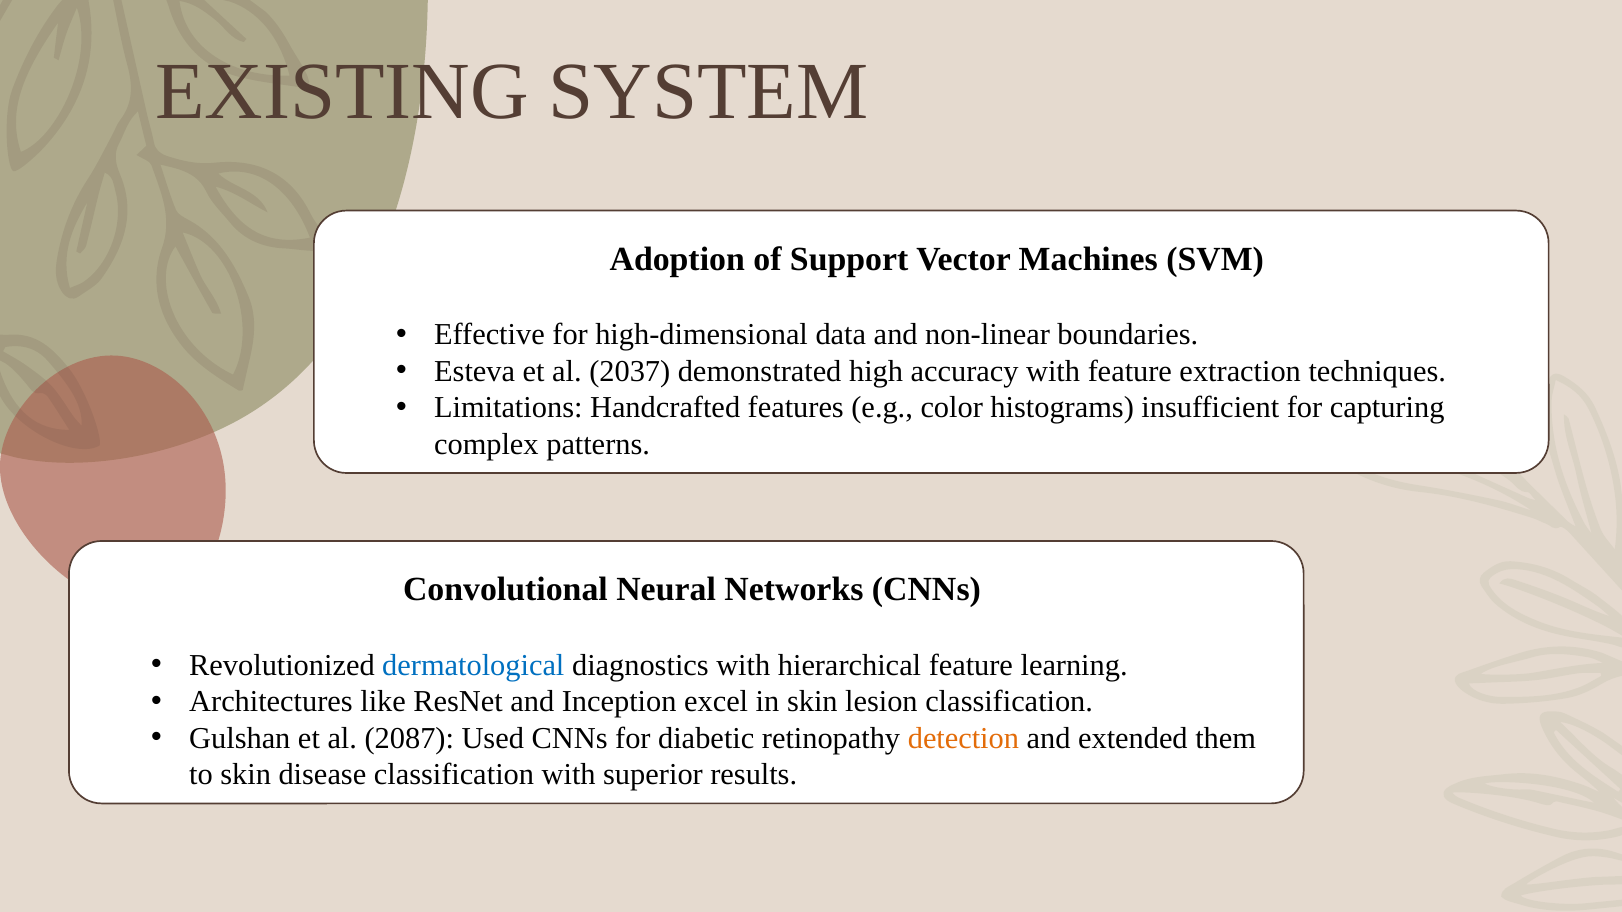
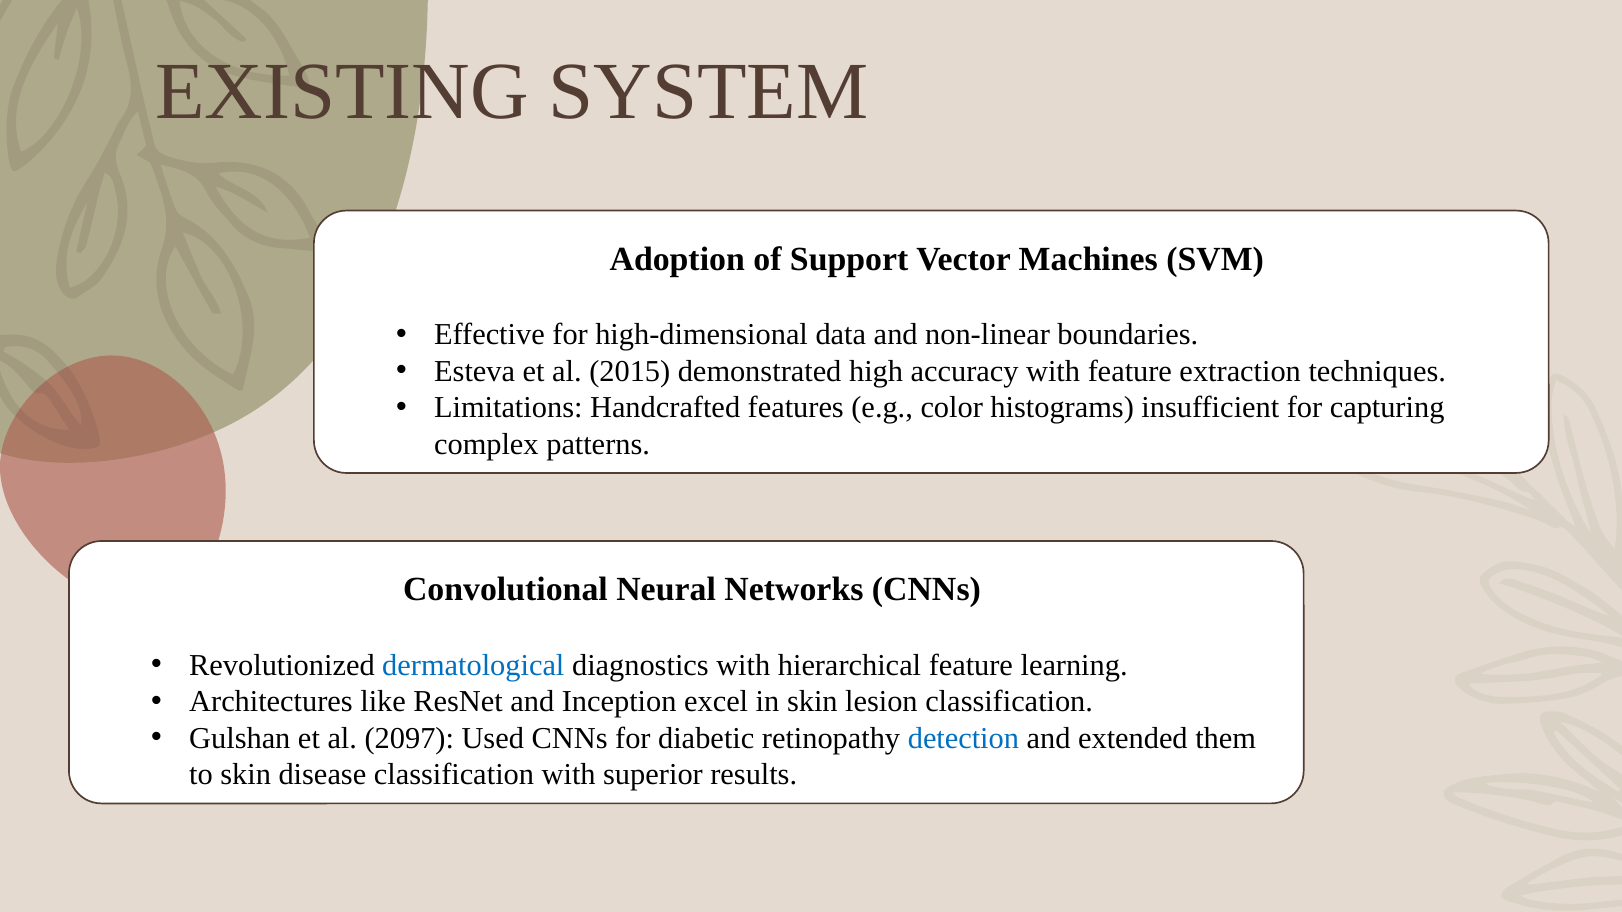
2037: 2037 -> 2015
2087: 2087 -> 2097
detection colour: orange -> blue
